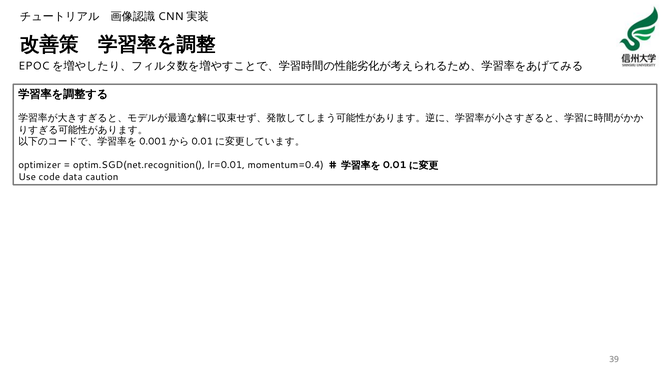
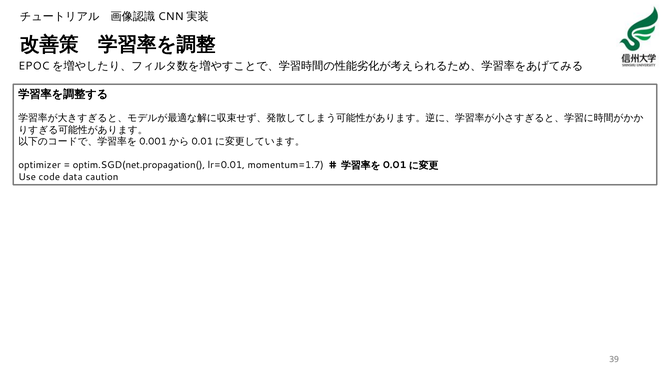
optim.SGD(net.recognition(: optim.SGD(net.recognition( -> optim.SGD(net.propagation(
momentum=0.4: momentum=0.4 -> momentum=1.7
